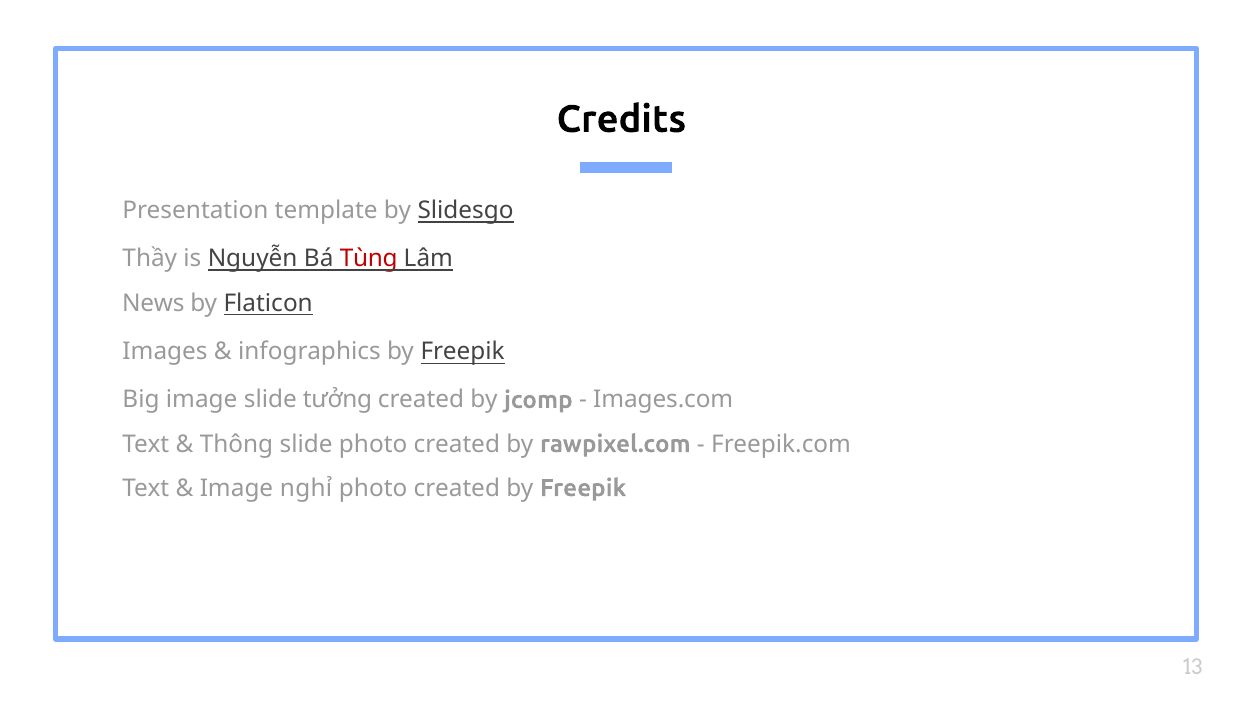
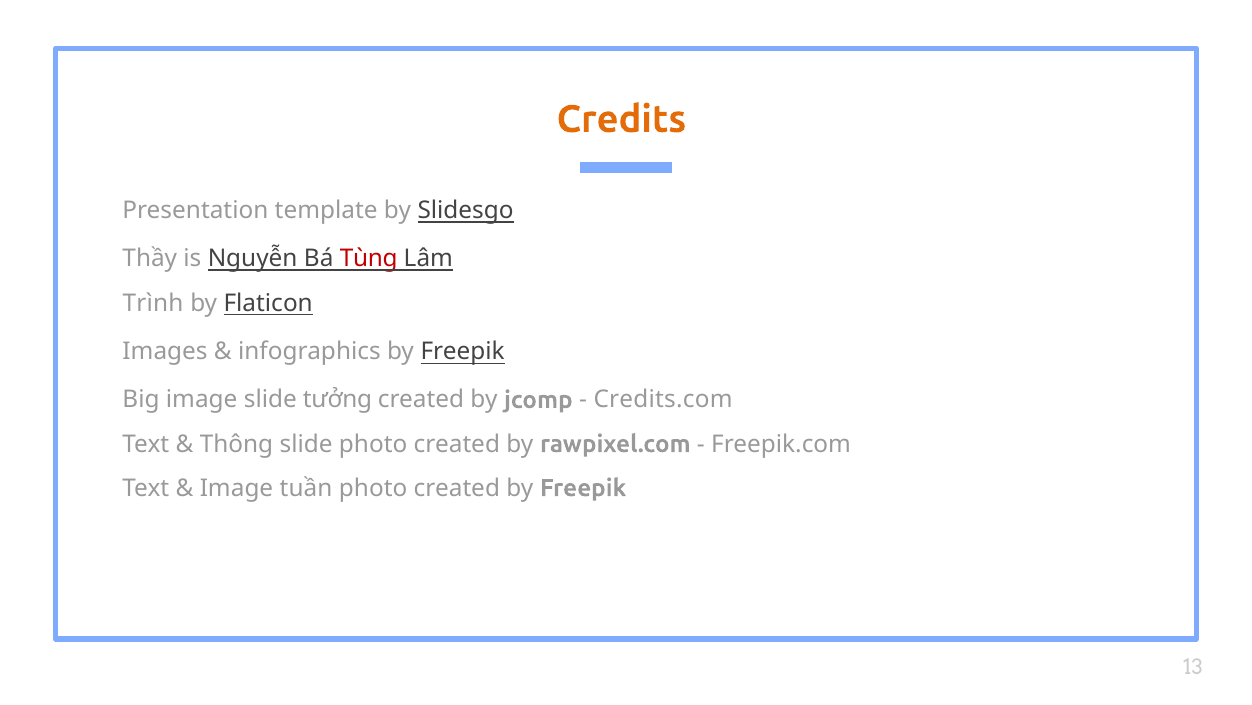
Credits colour: black -> orange
News: News -> Trình
Images.com: Images.com -> Credits.com
nghỉ: nghỉ -> tuần
